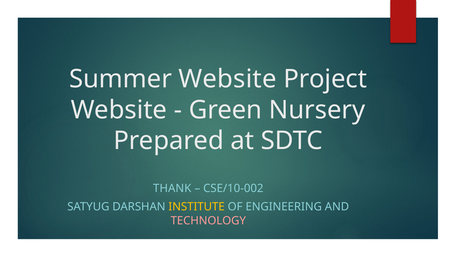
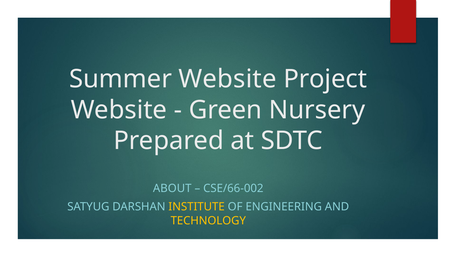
THANK: THANK -> ABOUT
CSE/10-002: CSE/10-002 -> CSE/66-002
TECHNOLOGY colour: pink -> yellow
